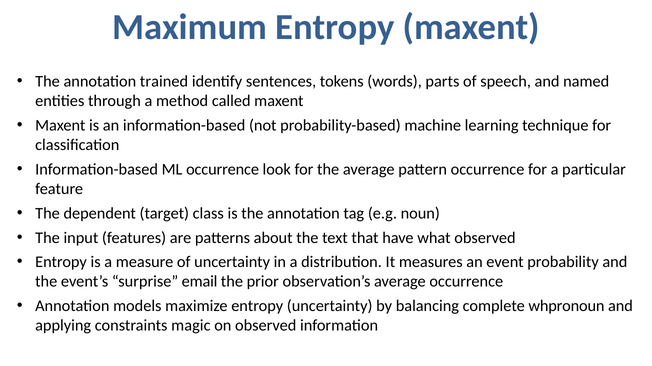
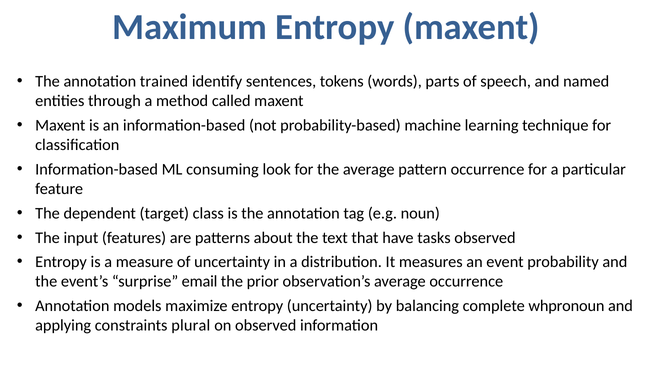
ML occurrence: occurrence -> consuming
what: what -> tasks
magic: magic -> plural
